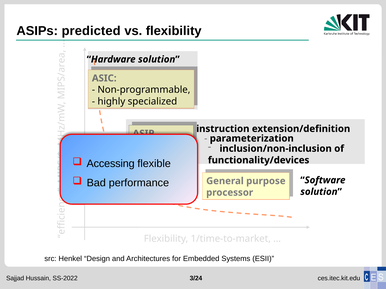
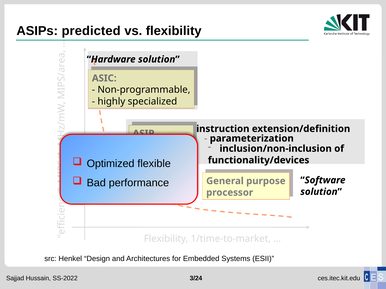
Accessing: Accessing -> Optimized
